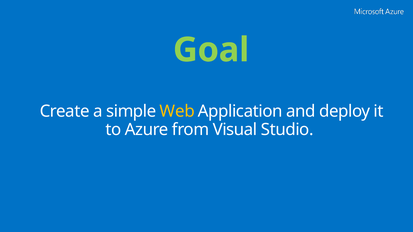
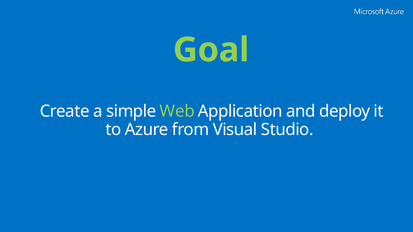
Web colour: yellow -> light green
